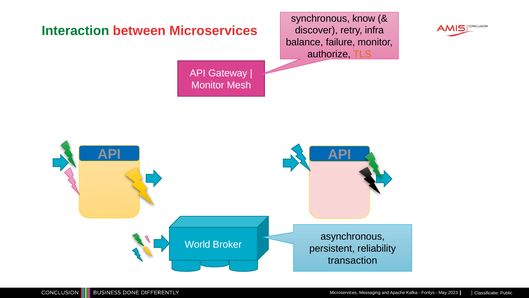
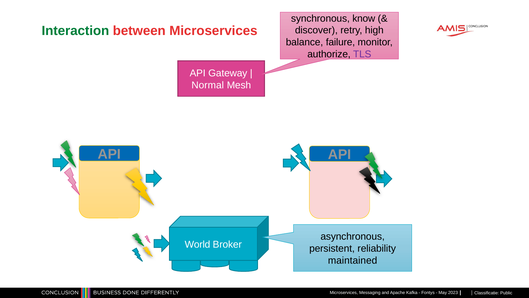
infra: infra -> high
TLS colour: orange -> purple
Monitor at (208, 85): Monitor -> Normal
transaction: transaction -> maintained
